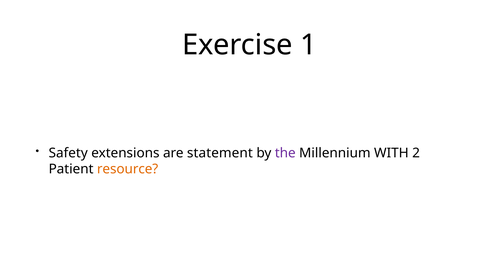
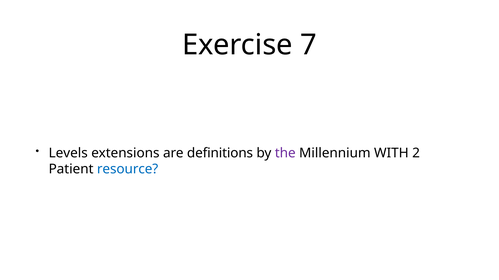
1: 1 -> 7
Safety: Safety -> Levels
statement: statement -> definitions
resource colour: orange -> blue
